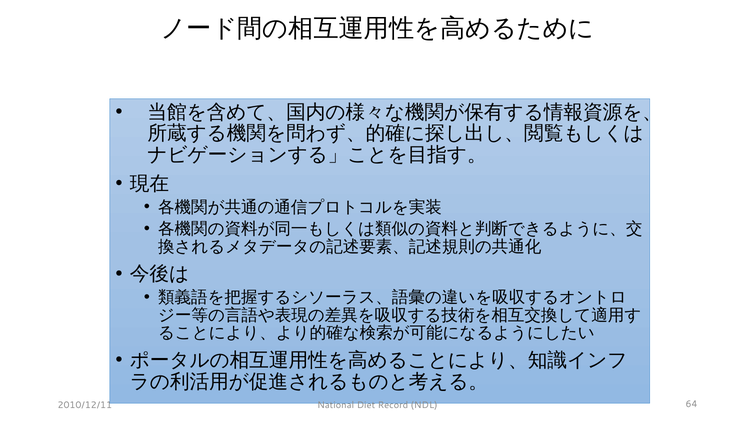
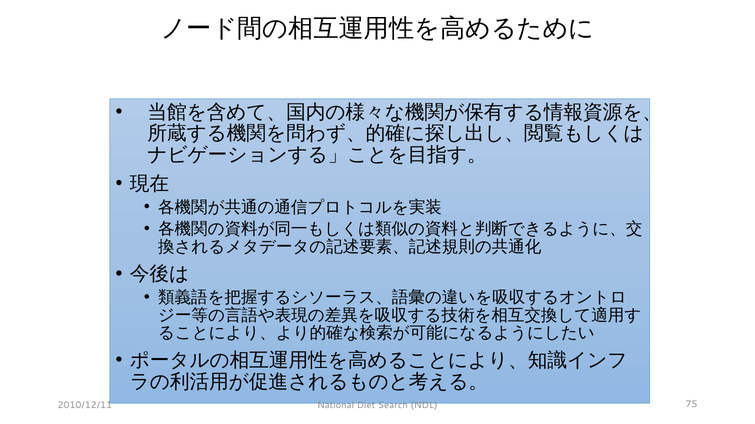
Record: Record -> Search
64: 64 -> 75
